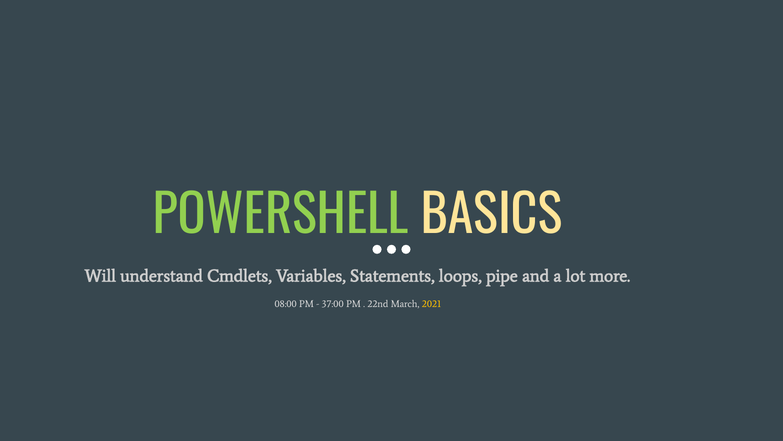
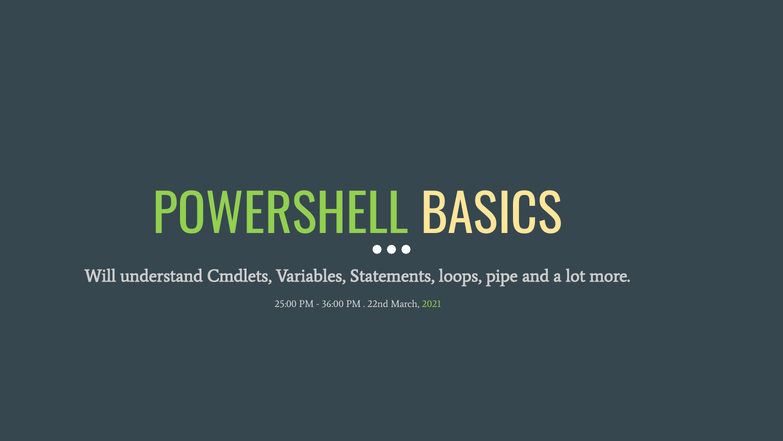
08:00: 08:00 -> 25:00
37:00: 37:00 -> 36:00
2021 colour: yellow -> light green
